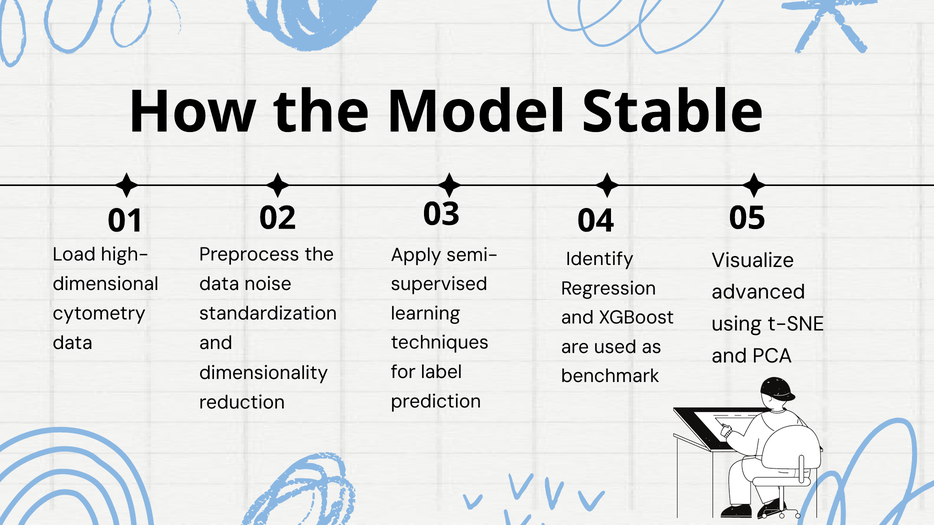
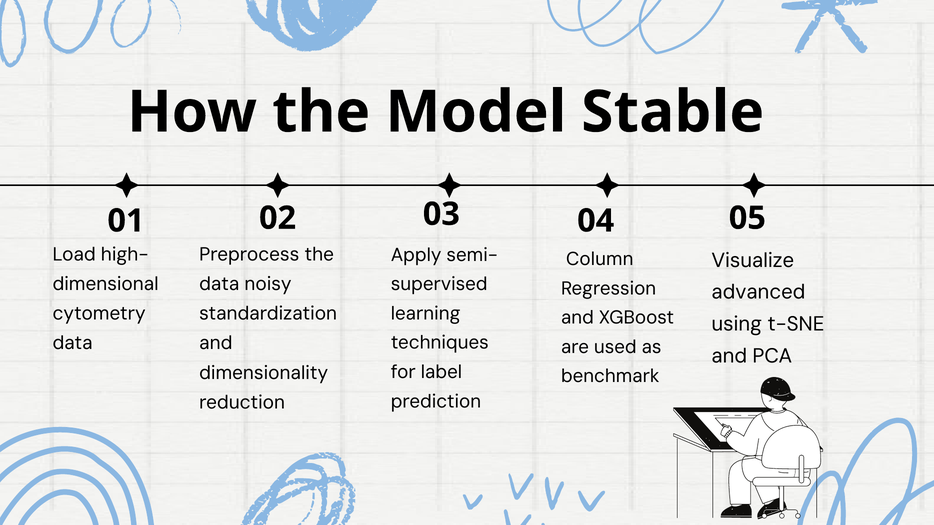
Identify: Identify -> Column
noise: noise -> noisy
